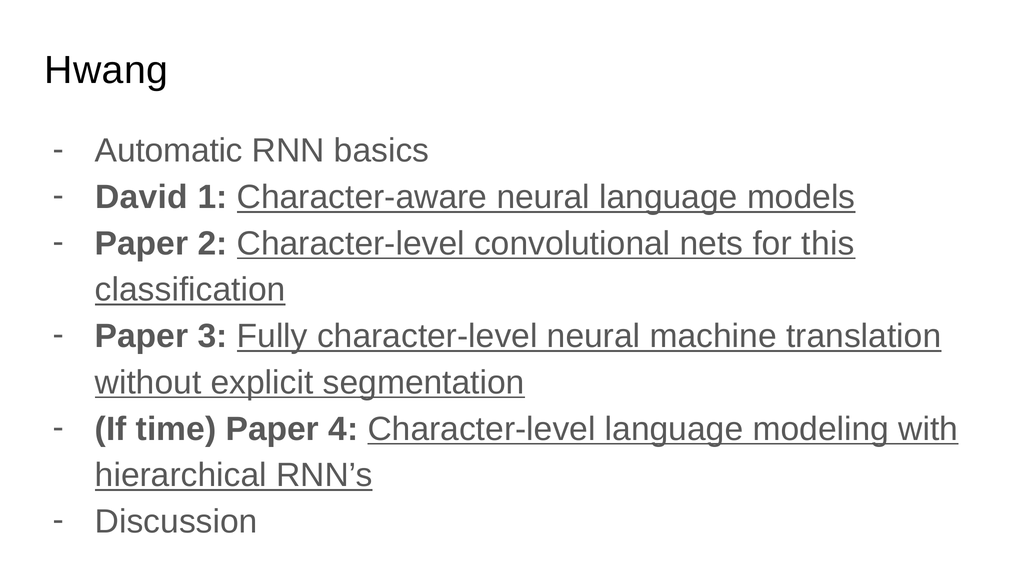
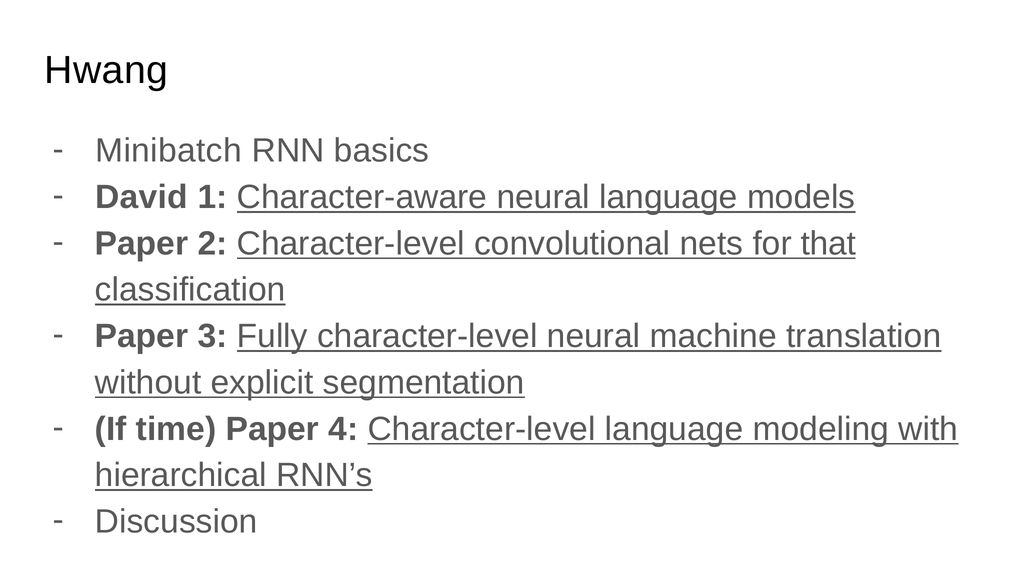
Automatic: Automatic -> Minibatch
this: this -> that
